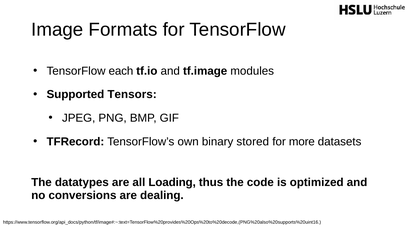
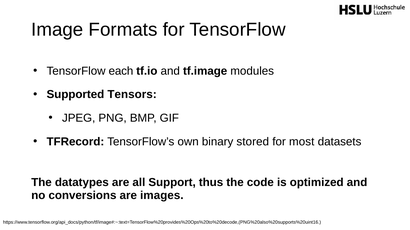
more: more -> most
Loading: Loading -> Support
dealing: dealing -> images
